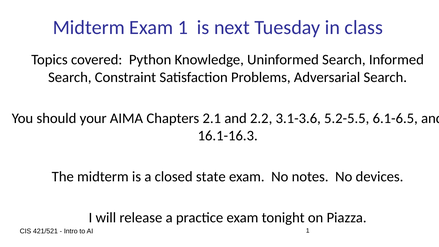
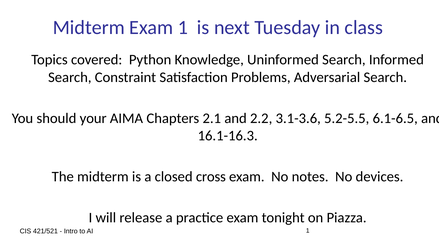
state: state -> cross
